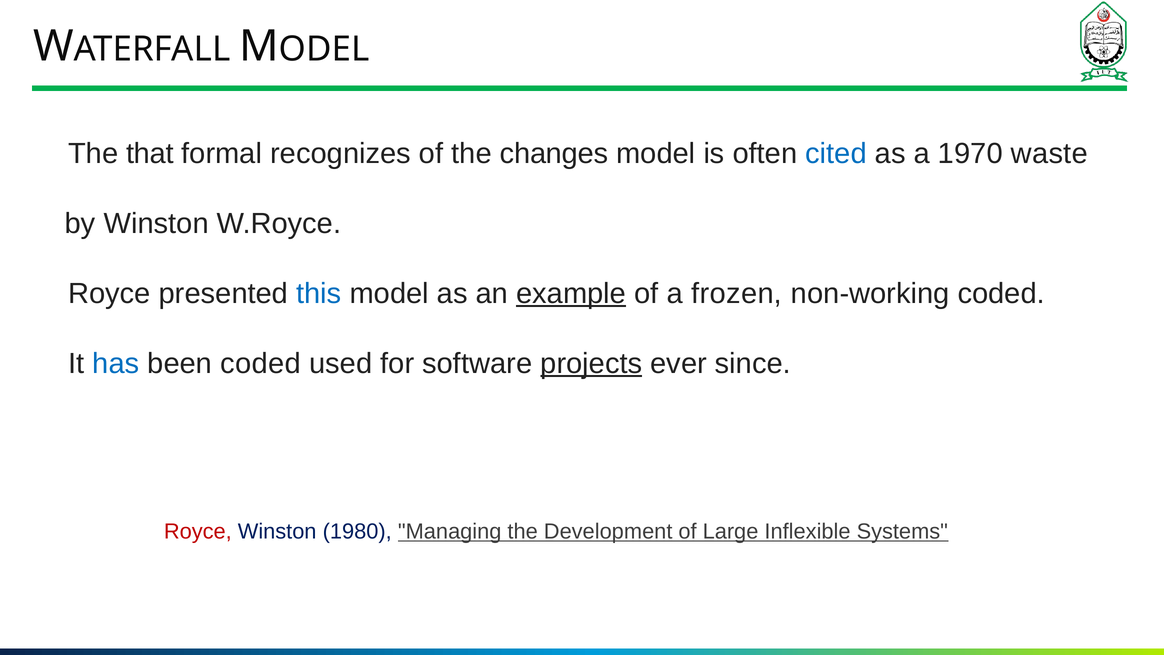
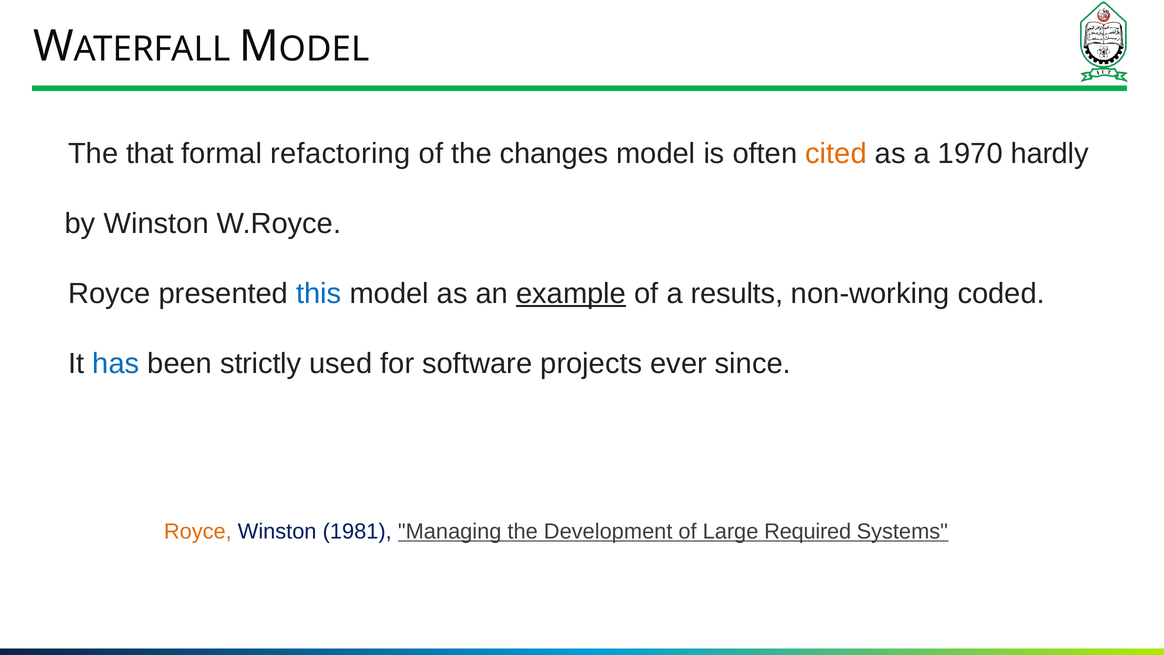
recognizes: recognizes -> refactoring
cited colour: blue -> orange
waste: waste -> hardly
frozen: frozen -> results
been coded: coded -> strictly
projects underline: present -> none
Royce at (198, 531) colour: red -> orange
1980: 1980 -> 1981
Inflexible: Inflexible -> Required
